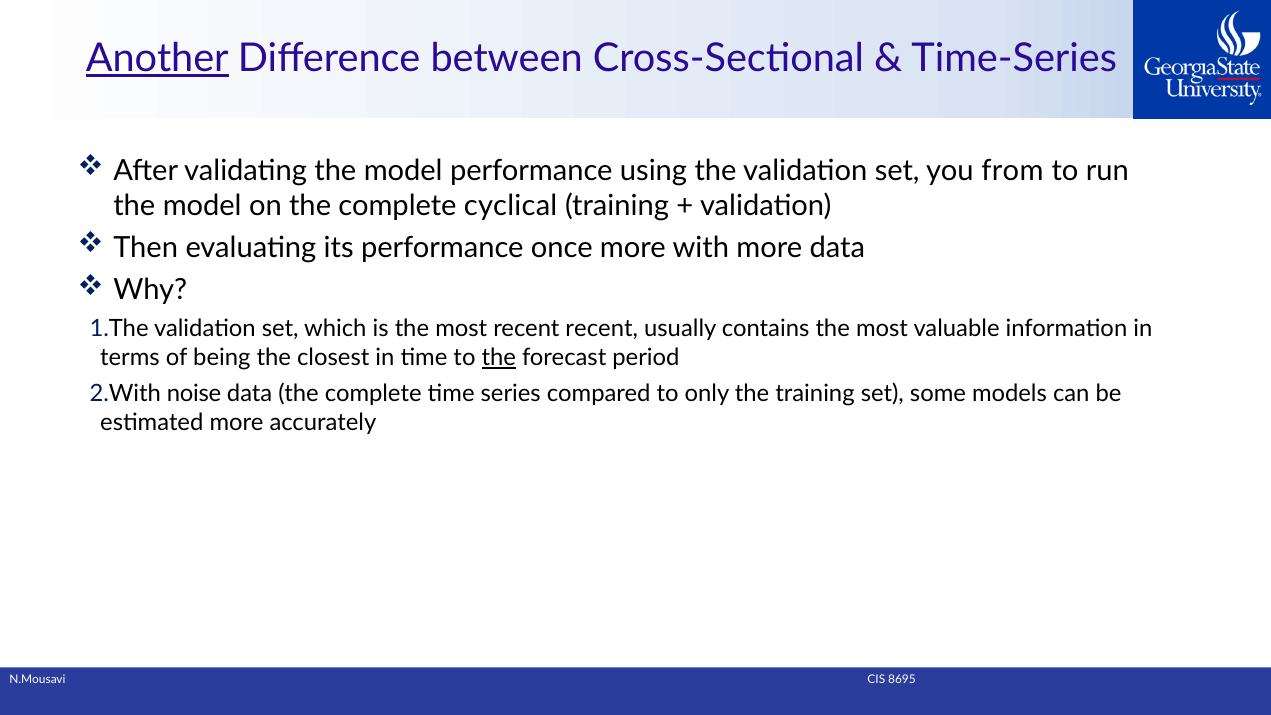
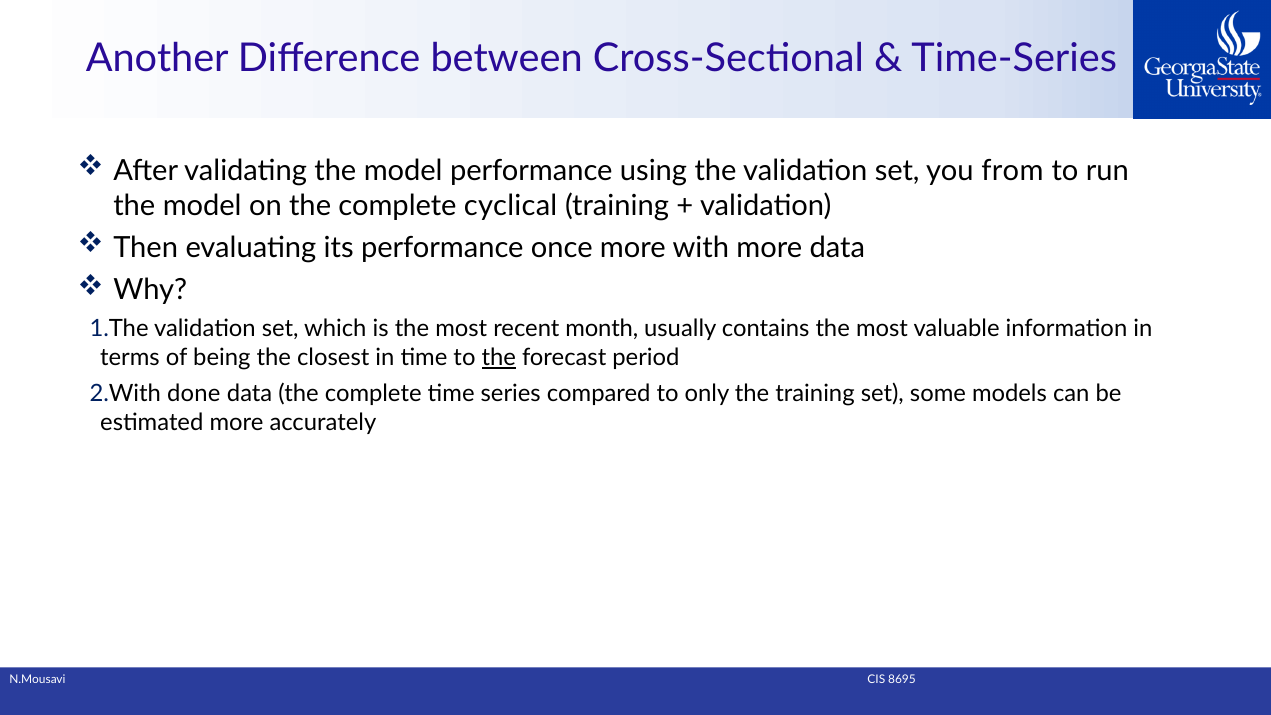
Another underline: present -> none
recent recent: recent -> month
noise: noise -> done
